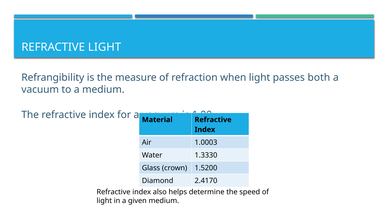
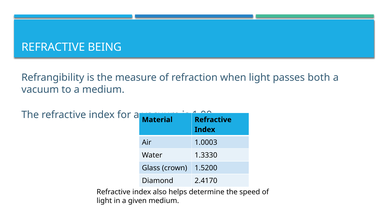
REFRACTIVE LIGHT: LIGHT -> BEING
